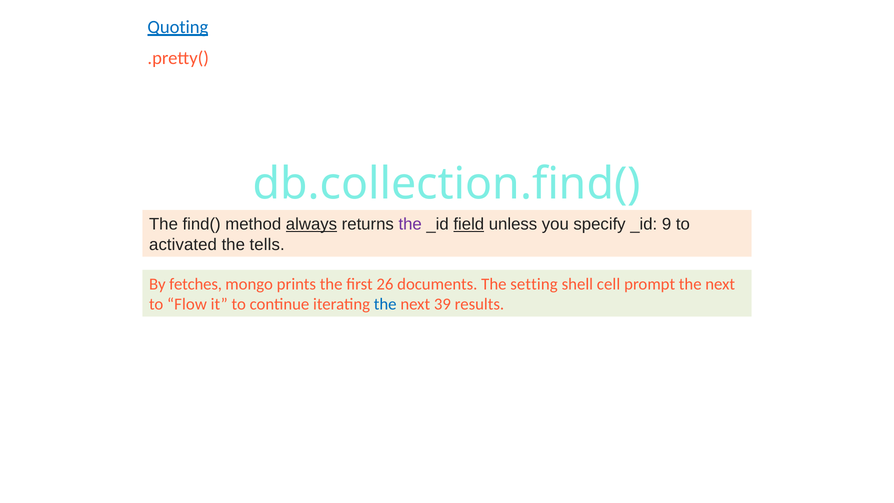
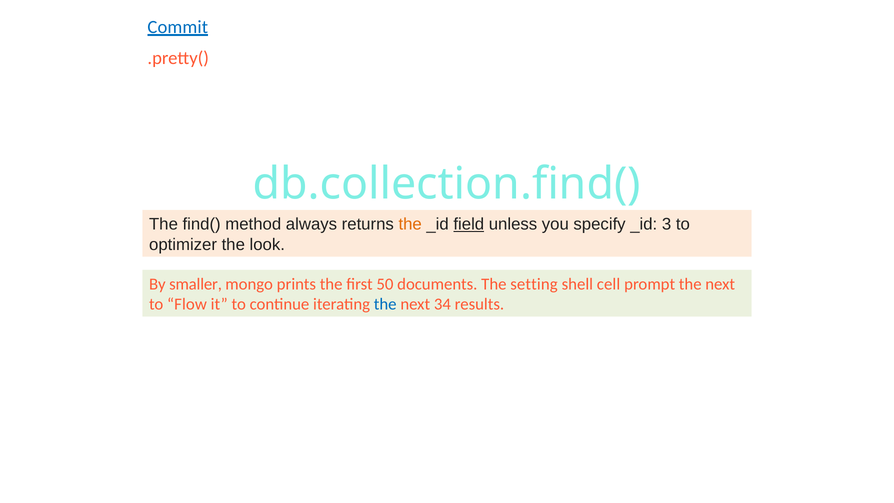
Quoting: Quoting -> Commit
always underline: present -> none
the at (410, 224) colour: purple -> orange
9: 9 -> 3
activated: activated -> optimizer
tells: tells -> look
fetches: fetches -> smaller
26: 26 -> 50
39: 39 -> 34
